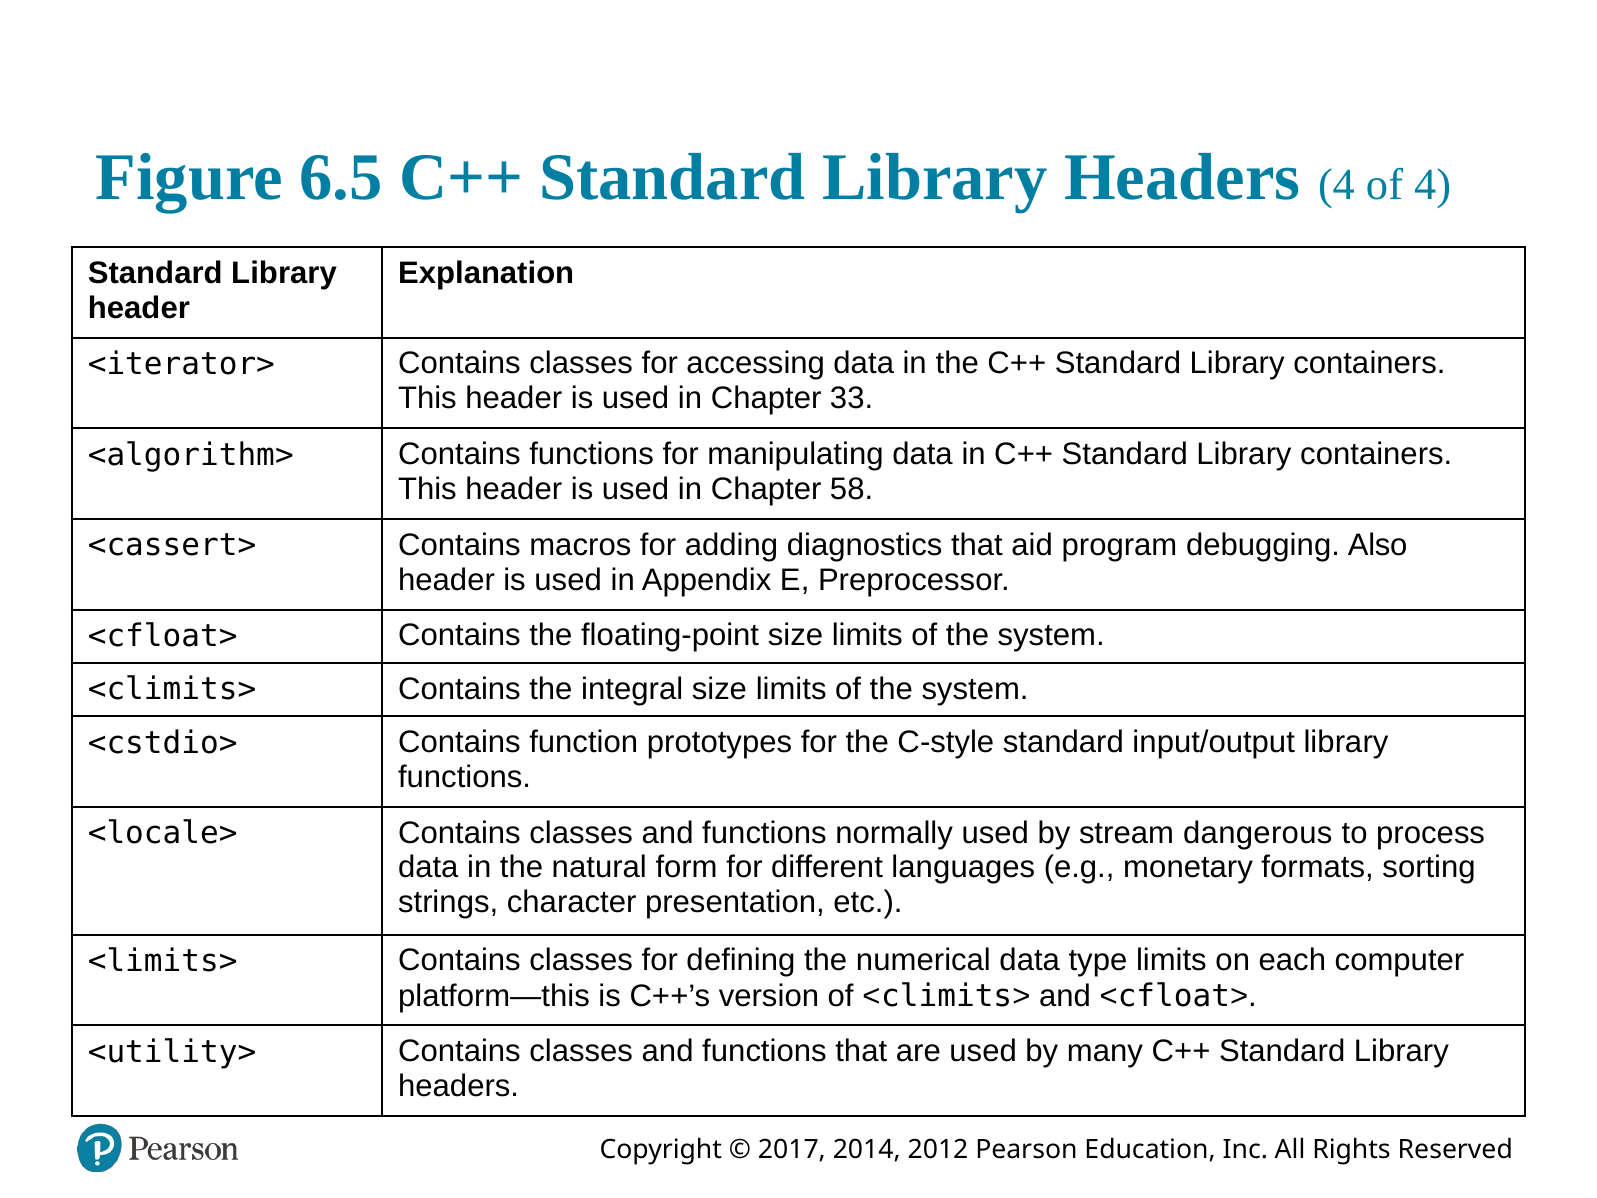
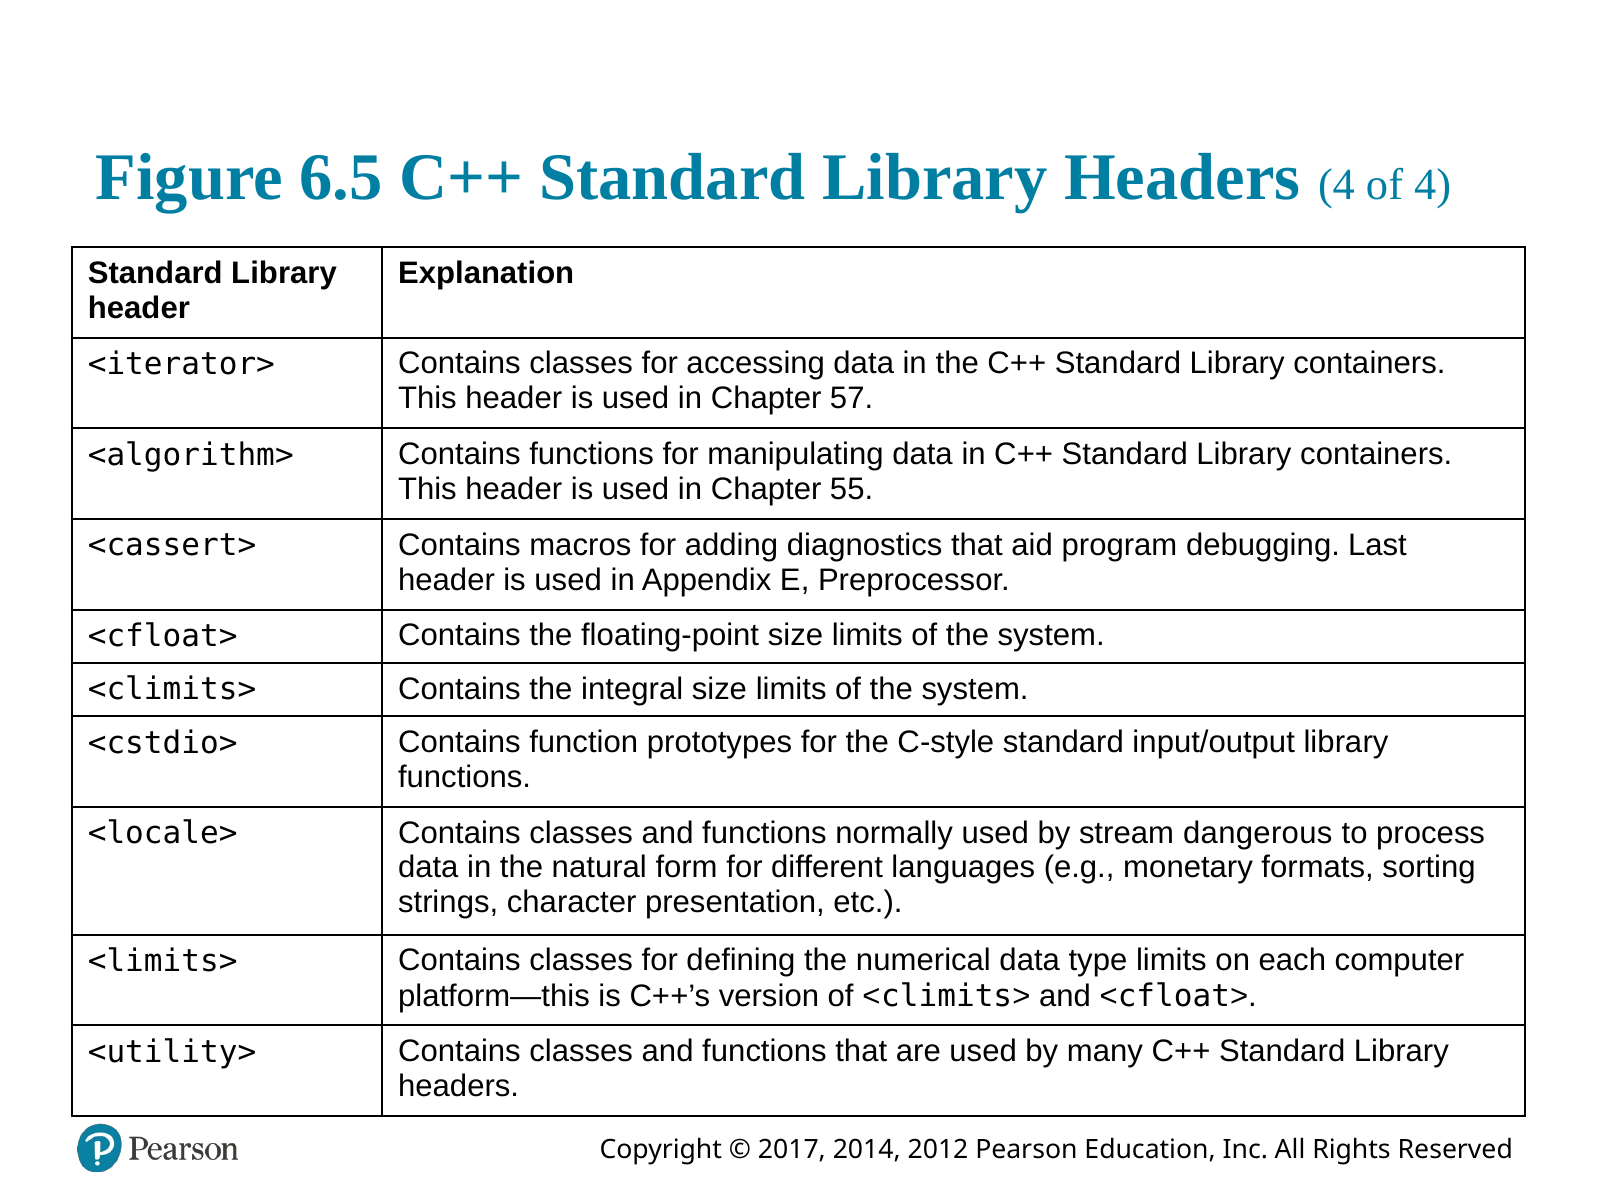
33: 33 -> 57
58: 58 -> 55
Also: Also -> Last
